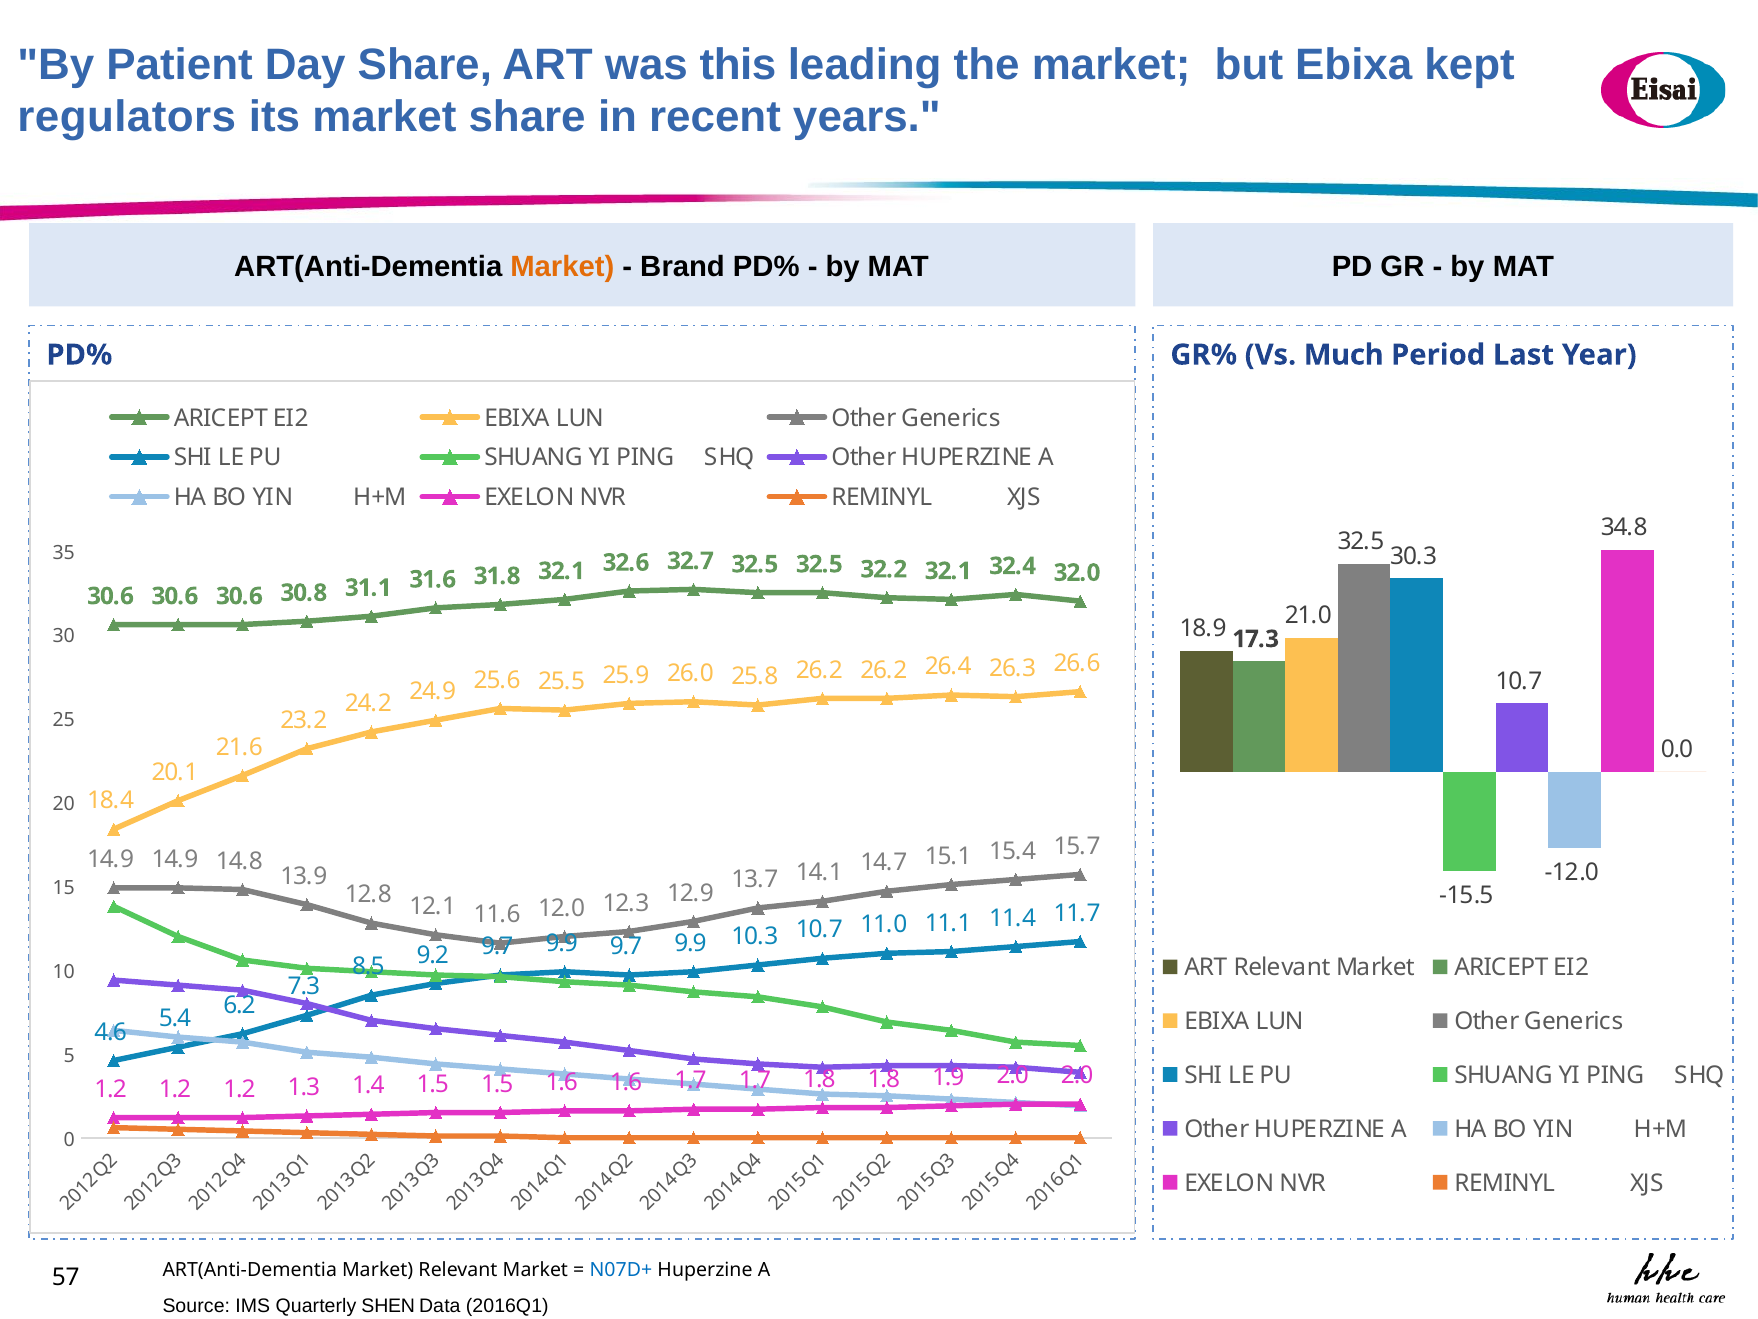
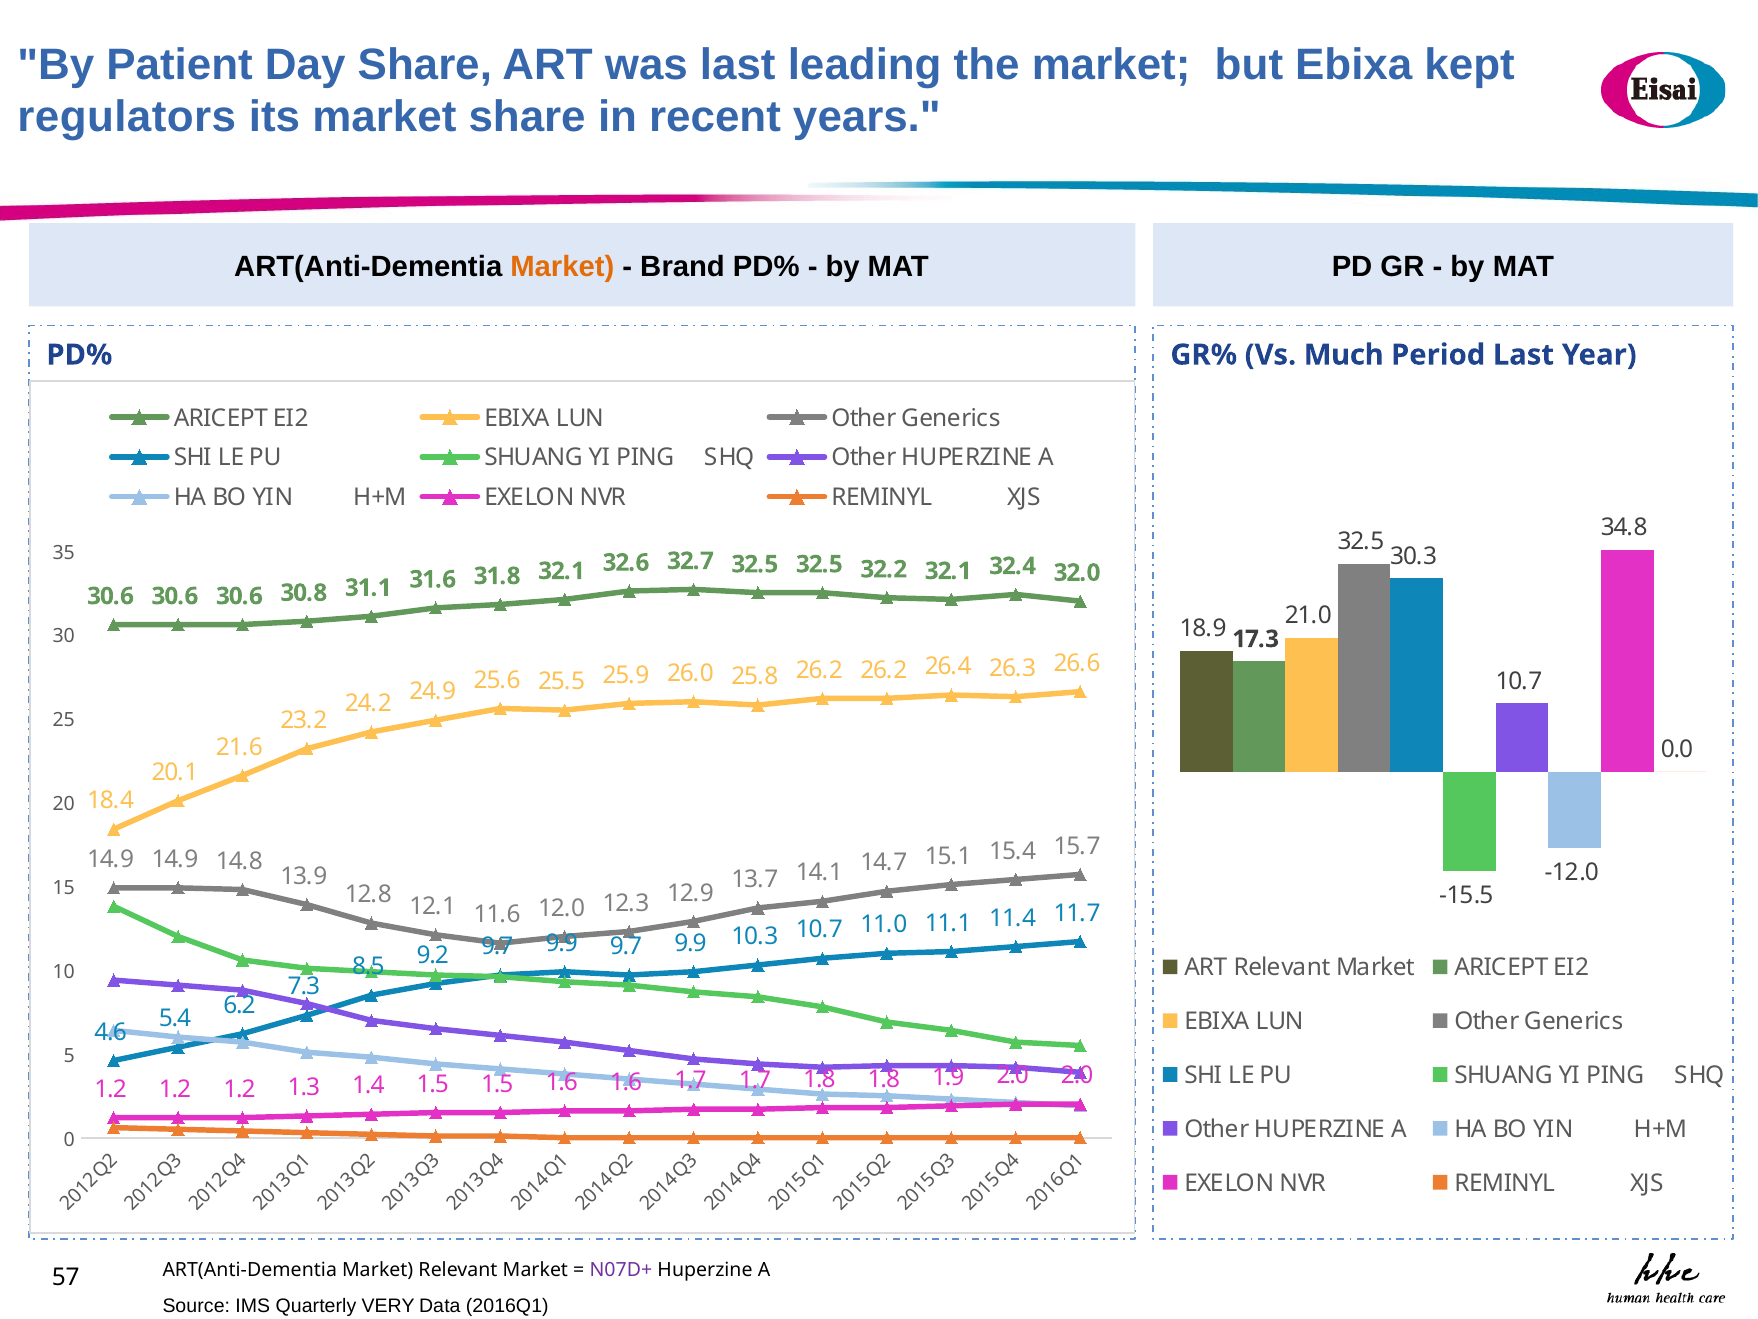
was this: this -> last
N07D+ colour: blue -> purple
SHEN: SHEN -> VERY
